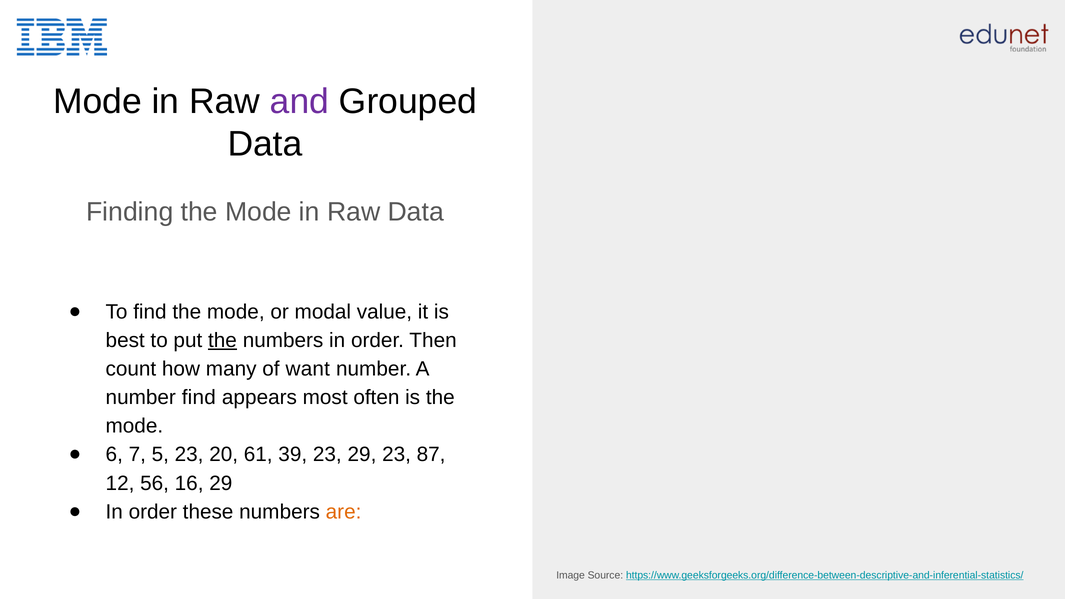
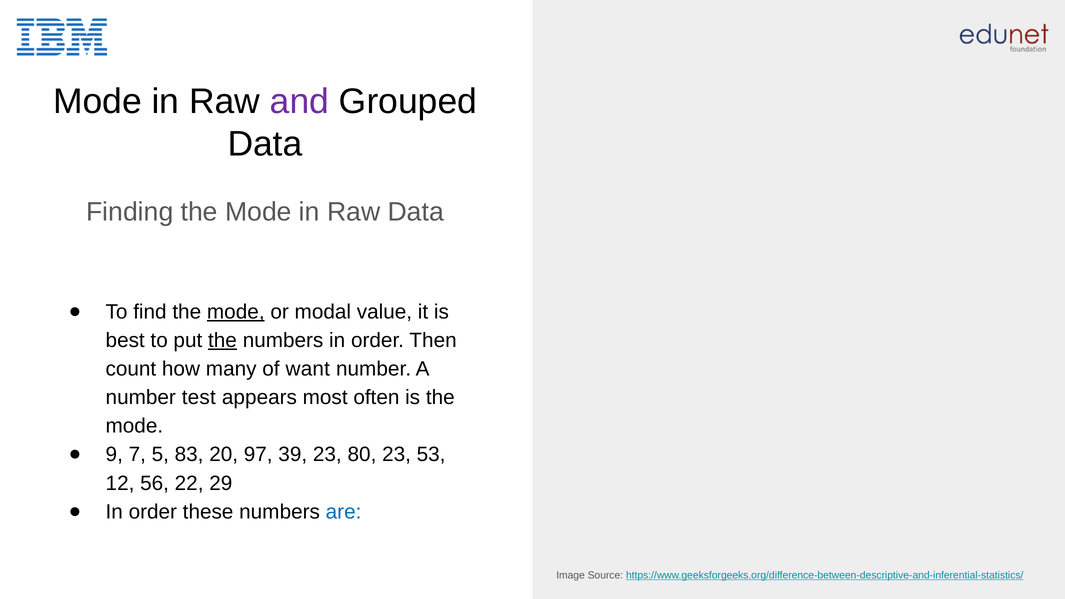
mode at (236, 312) underline: none -> present
number find: find -> test
6: 6 -> 9
5 23: 23 -> 83
61: 61 -> 97
23 29: 29 -> 80
87: 87 -> 53
16: 16 -> 22
are colour: orange -> blue
